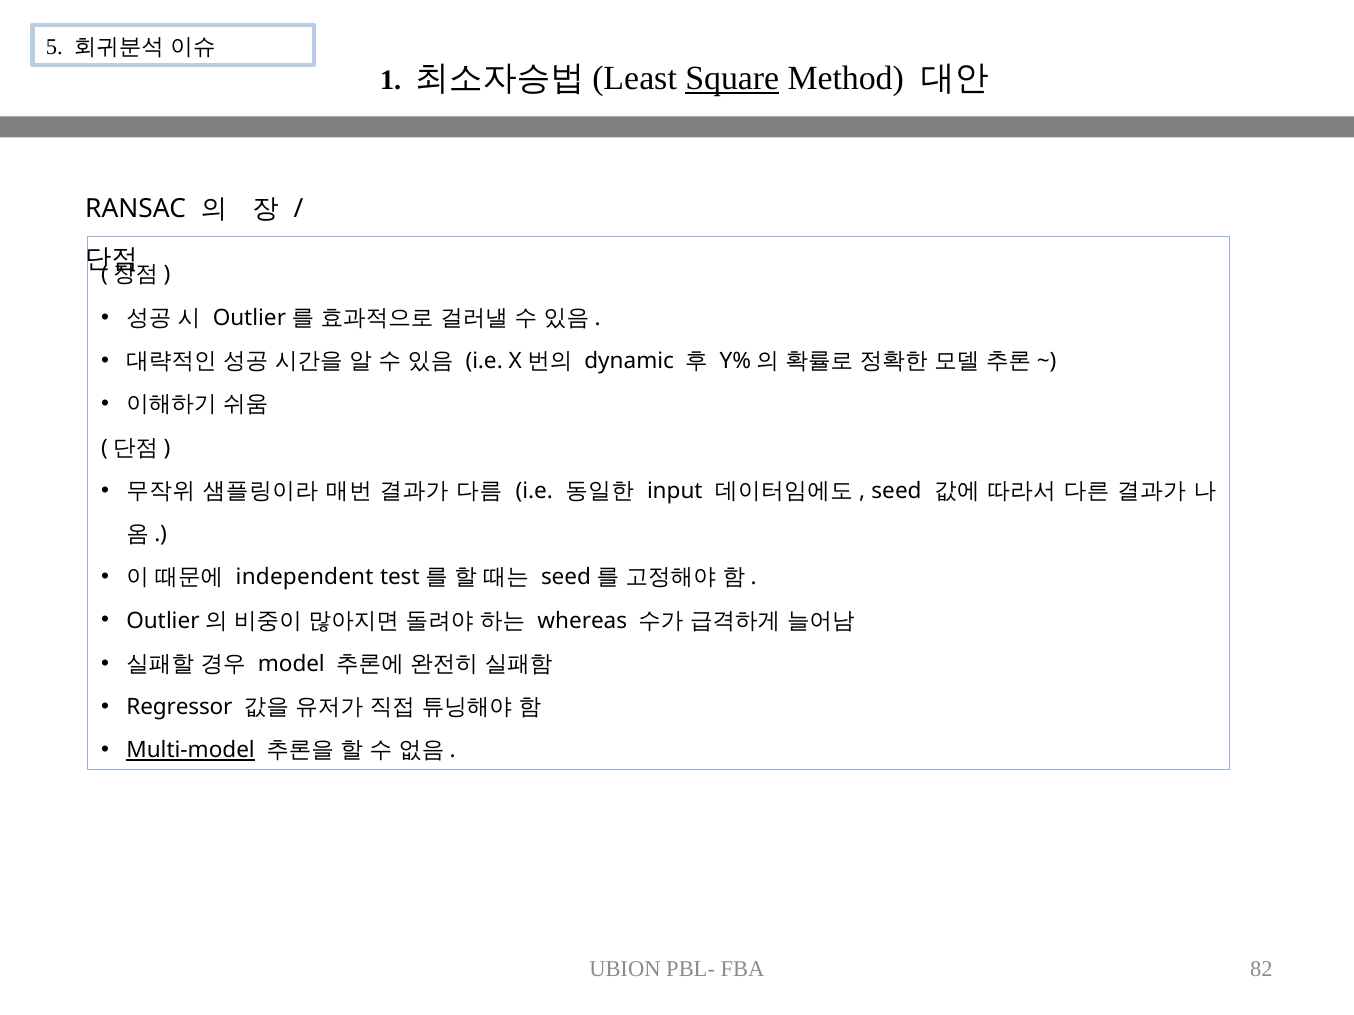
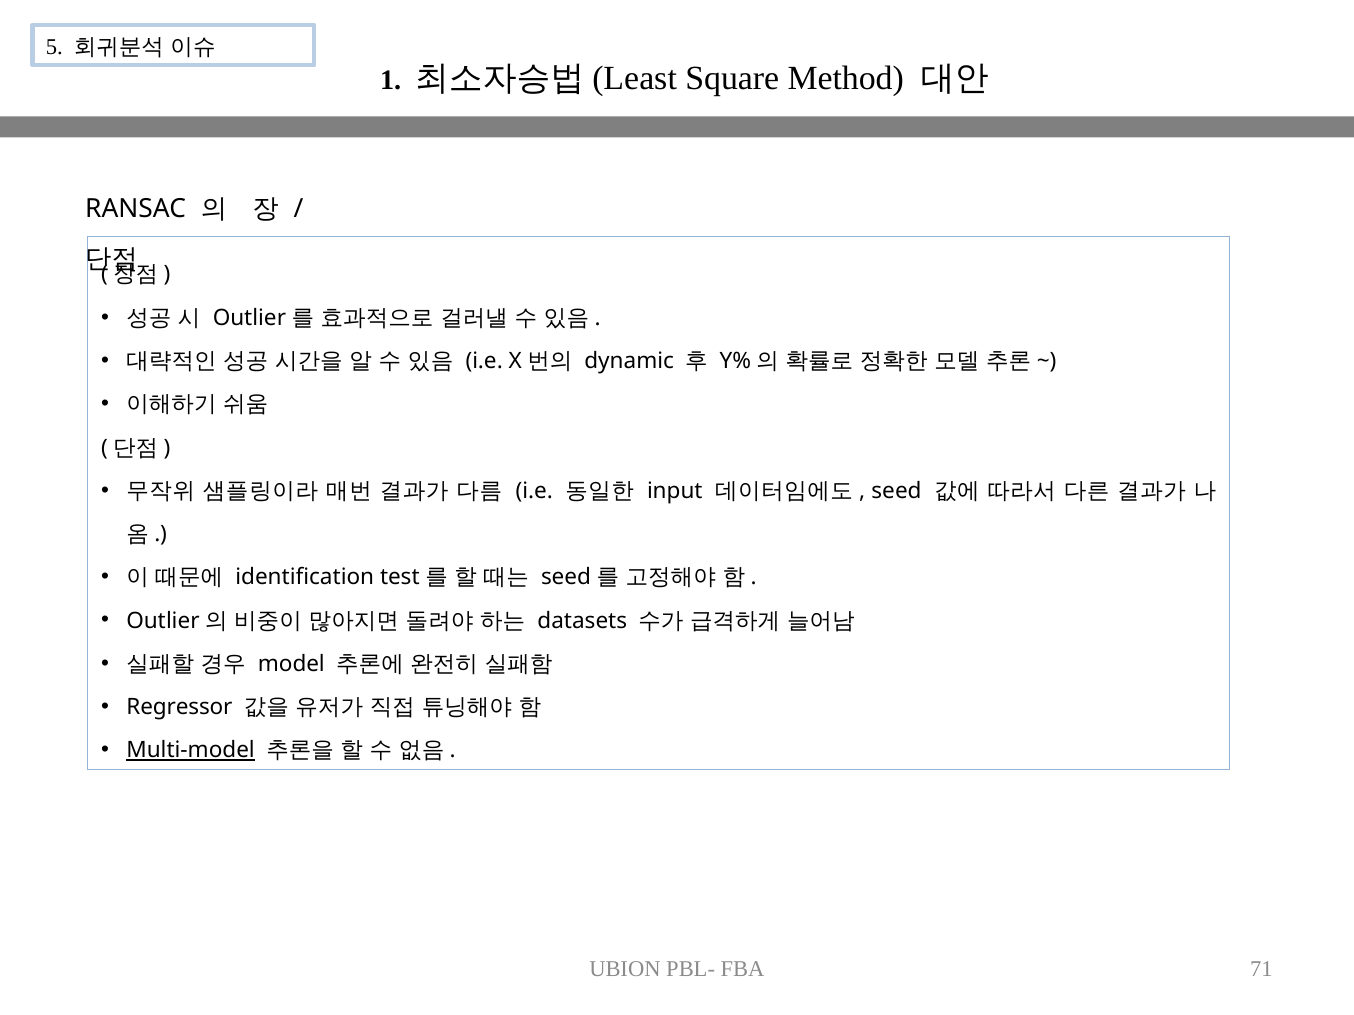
Square underline: present -> none
independent: independent -> identification
whereas: whereas -> datasets
82: 82 -> 71
